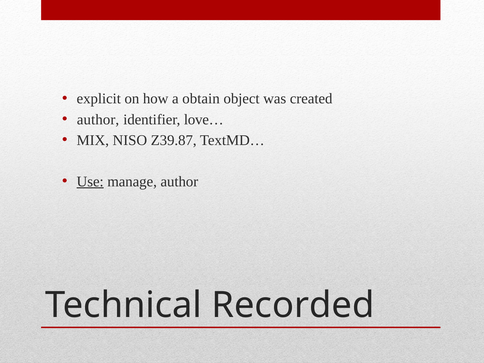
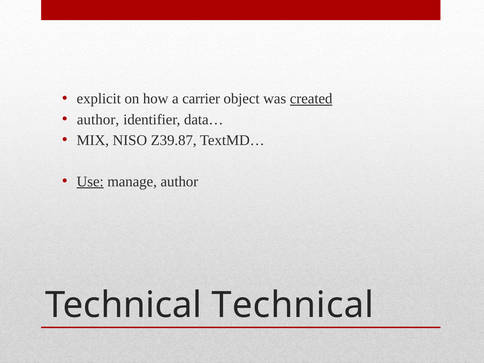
obtain: obtain -> carrier
created underline: none -> present
love…: love… -> data…
Technical Recorded: Recorded -> Technical
